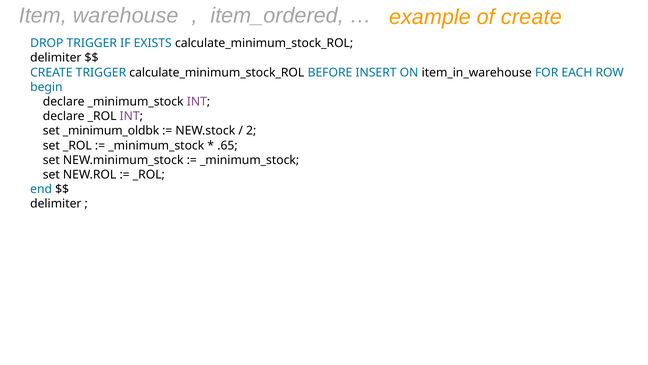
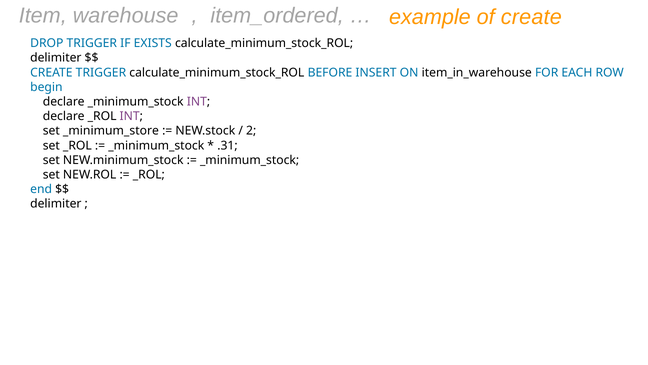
_minimum_oldbk: _minimum_oldbk -> _minimum_store
.65: .65 -> .31
